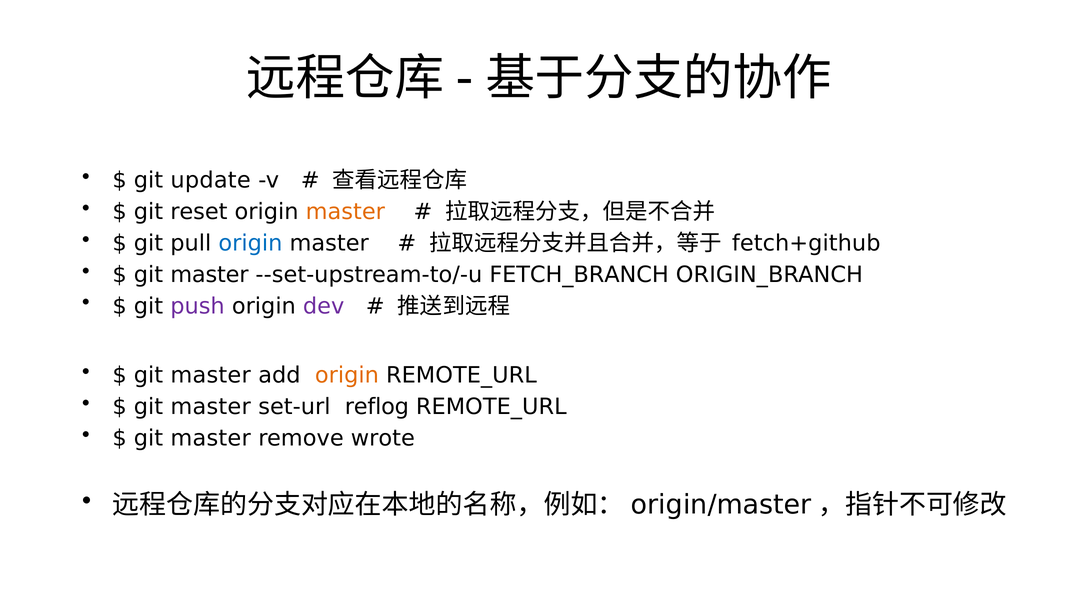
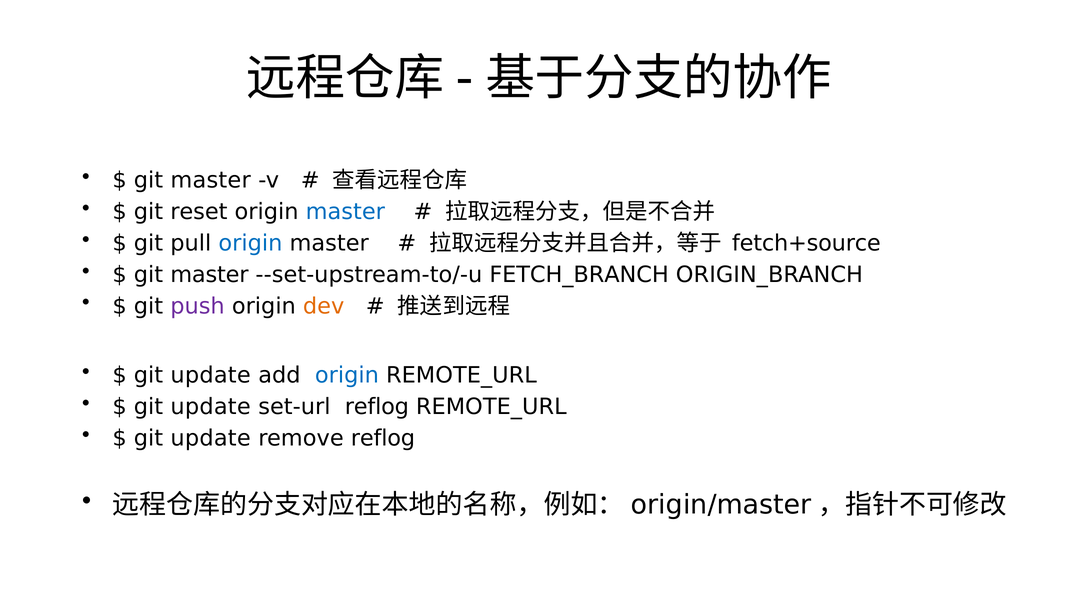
update at (211, 180): update -> master
master at (345, 212) colour: orange -> blue
fetch+github: fetch+github -> fetch+source
dev colour: purple -> orange
master at (211, 376): master -> update
origin at (347, 376) colour: orange -> blue
master at (211, 407): master -> update
master at (211, 439): master -> update
remove wrote: wrote -> reflog
